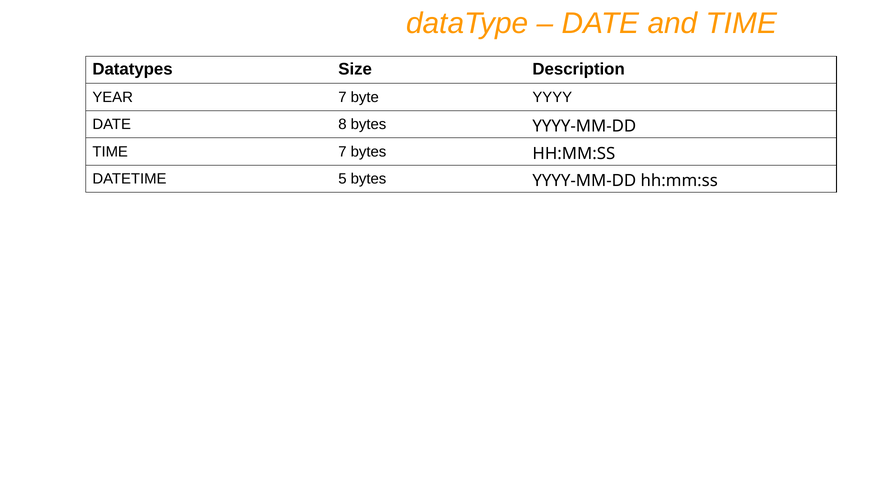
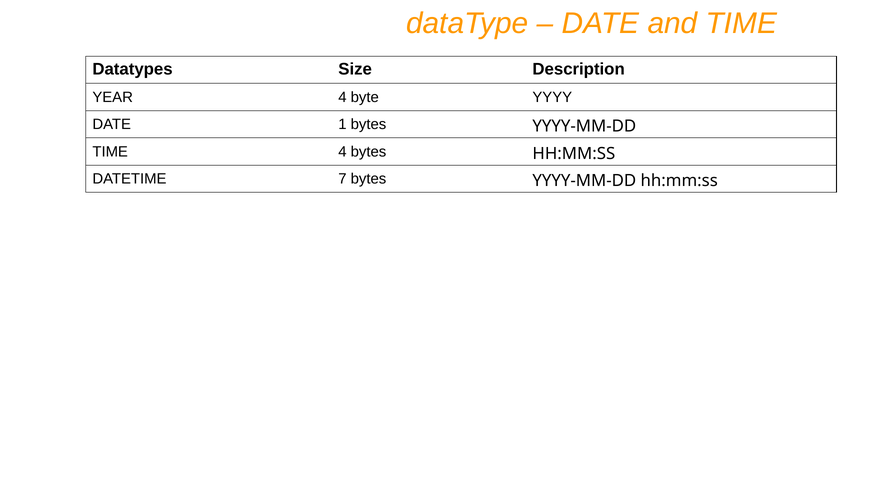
YEAR 7: 7 -> 4
8: 8 -> 1
TIME 7: 7 -> 4
5: 5 -> 7
